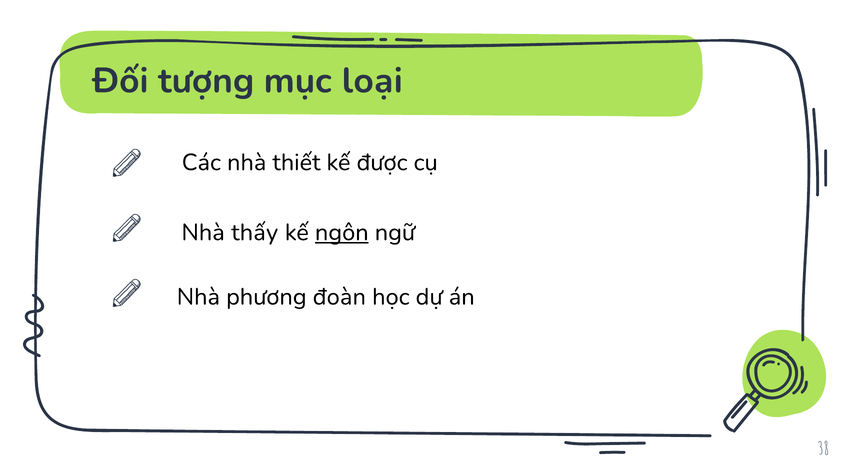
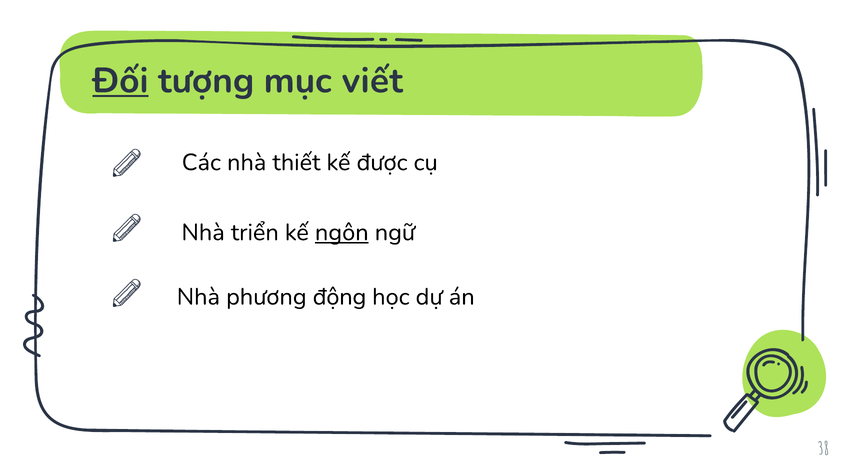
Đối underline: none -> present
loại: loại -> viết
thấy: thấy -> triển
đoàn: đoàn -> động
